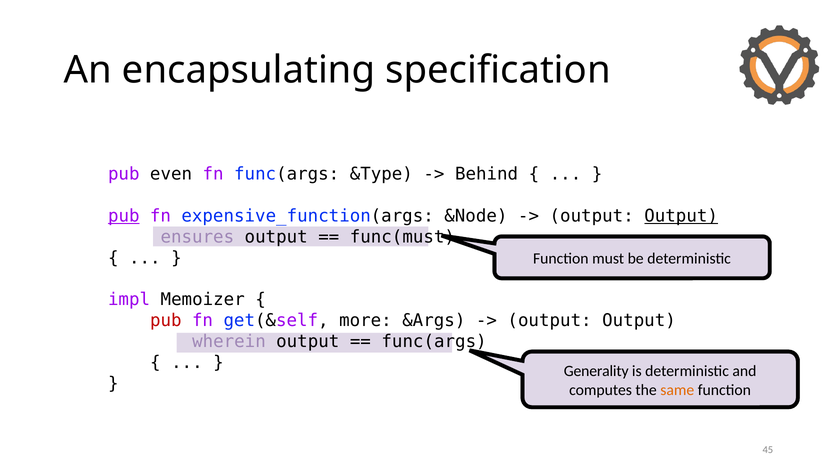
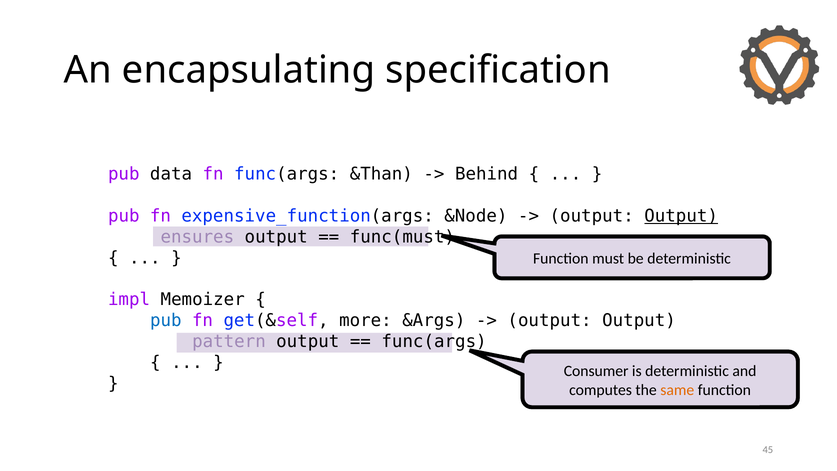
even: even -> data
&Type: &Type -> &Than
pub at (124, 216) underline: present -> none
pub at (166, 321) colour: red -> blue
wherein: wherein -> pattern
Generality: Generality -> Consumer
